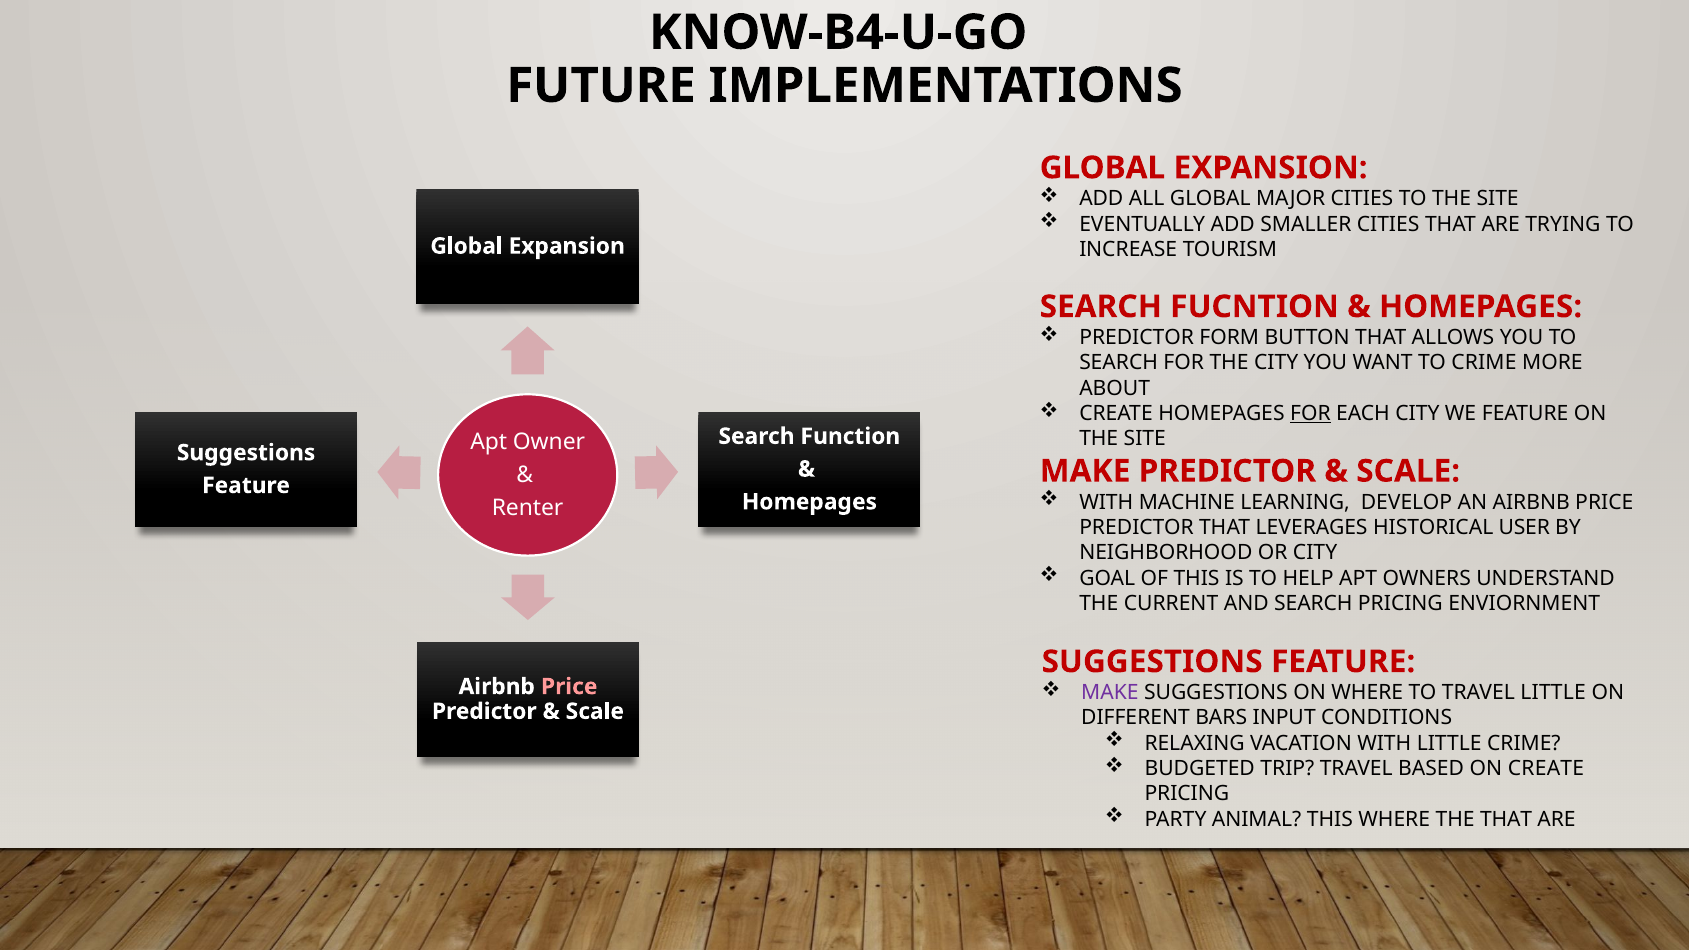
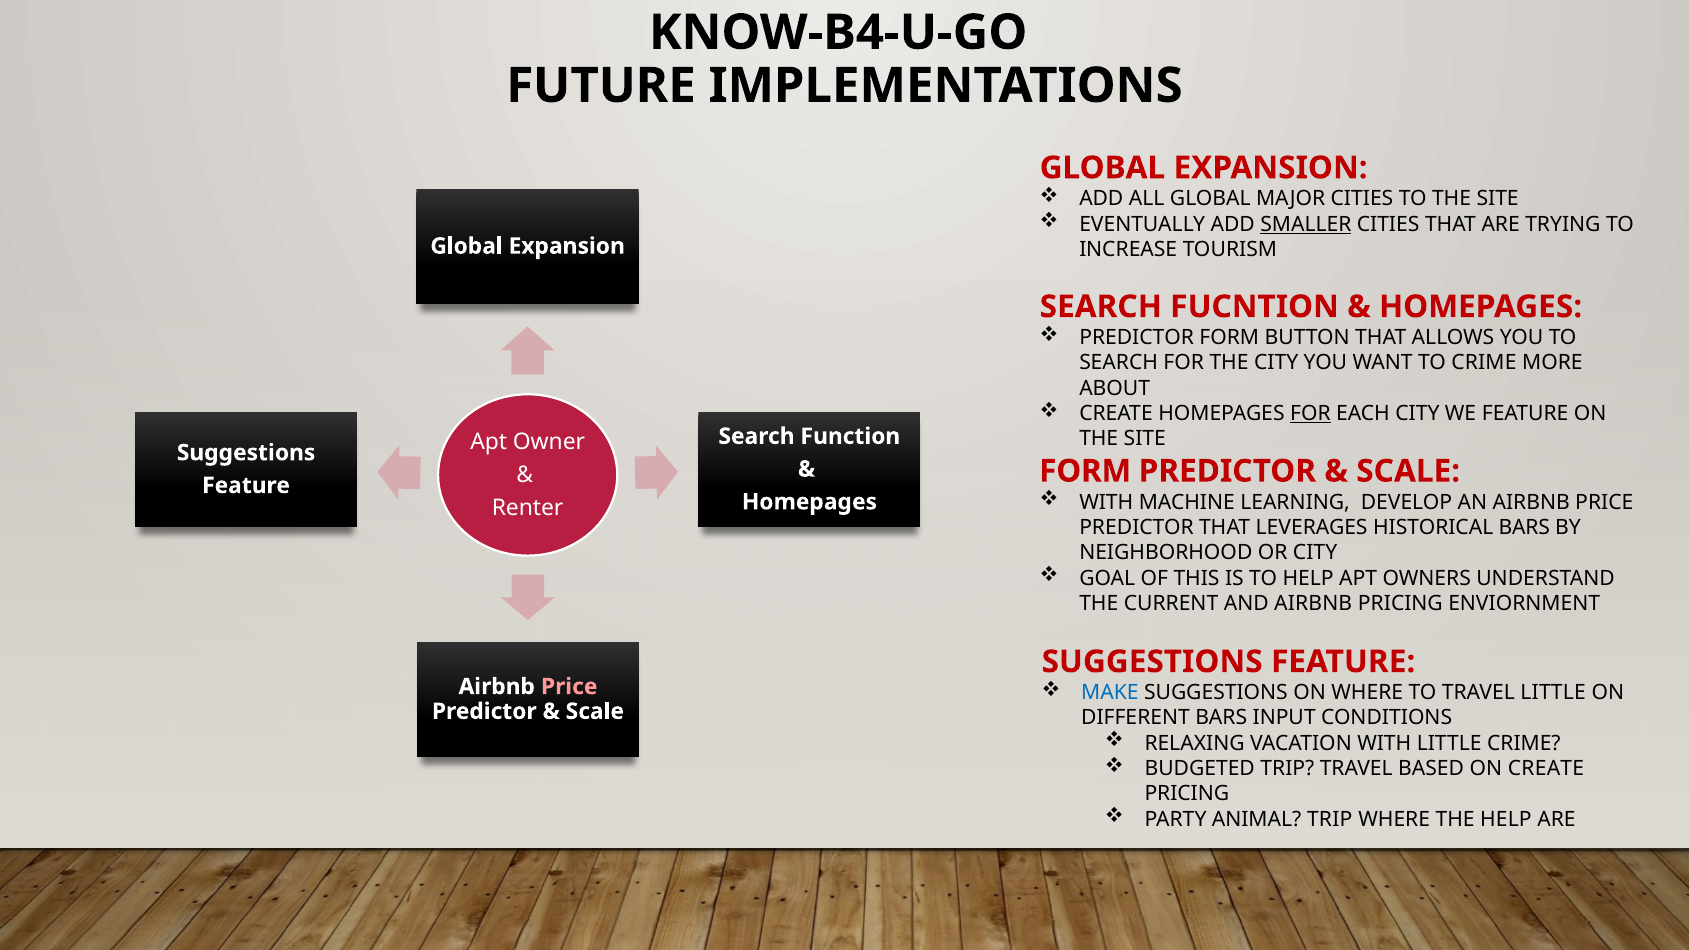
SMALLER underline: none -> present
MAKE at (1085, 471): MAKE -> FORM
HISTORICAL USER: USER -> BARS
AND SEARCH: SEARCH -> AIRBNB
MAKE at (1110, 693) colour: purple -> blue
ANIMAL THIS: THIS -> TRIP
THE THAT: THAT -> HELP
